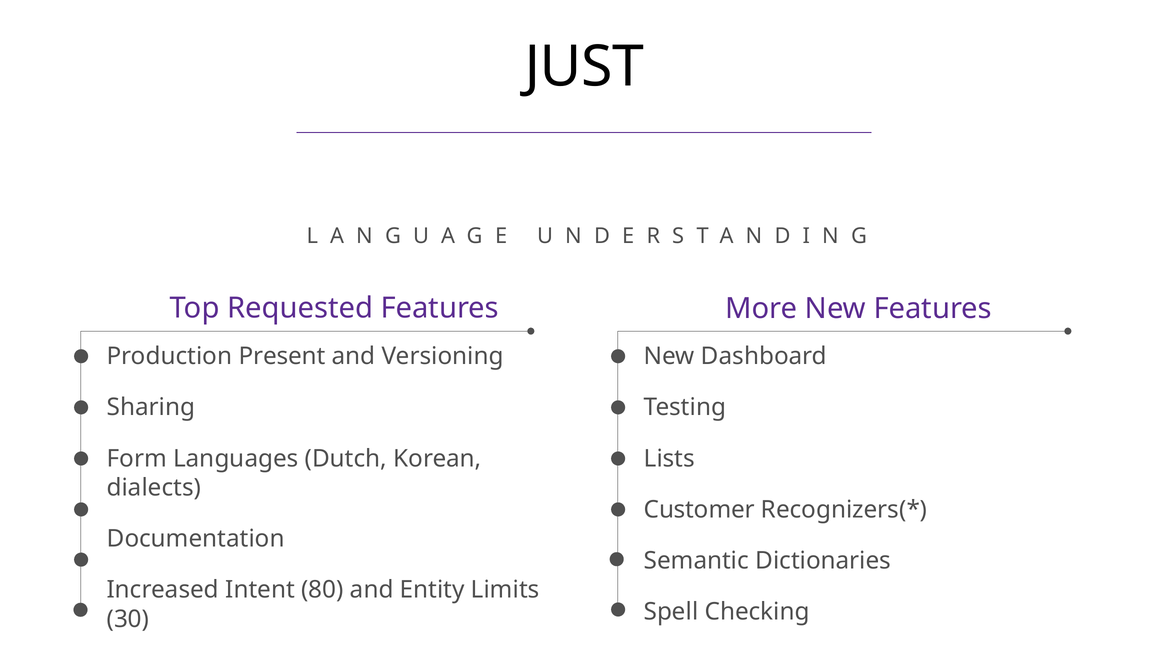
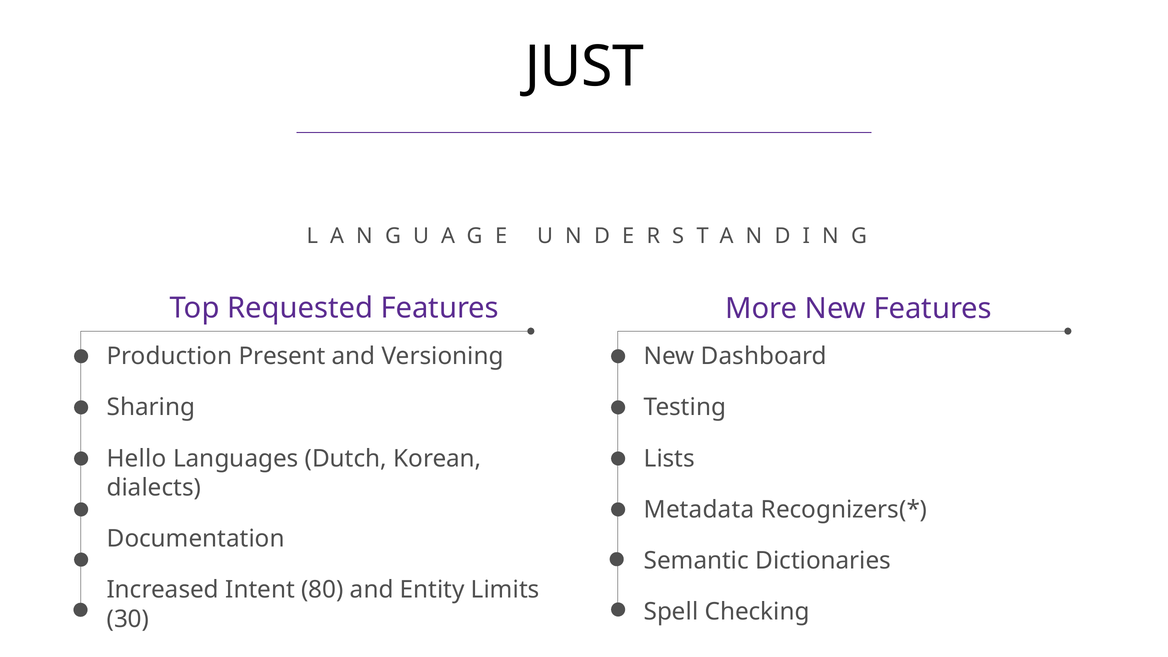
Form: Form -> Hello
Customer: Customer -> Metadata
